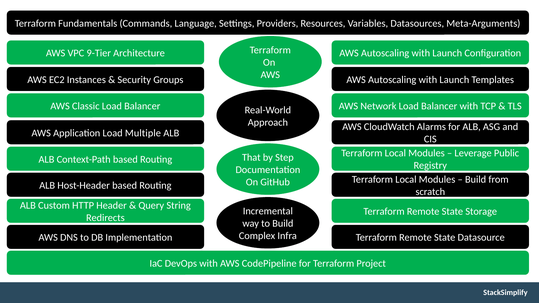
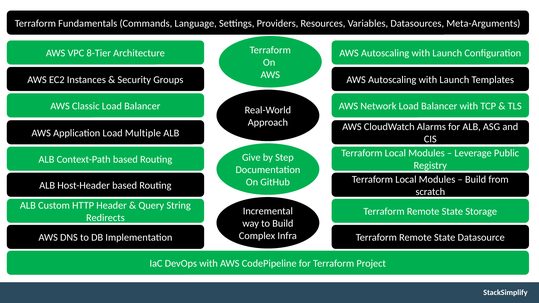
9-Tier: 9-Tier -> 8-Tier
That: That -> Give
